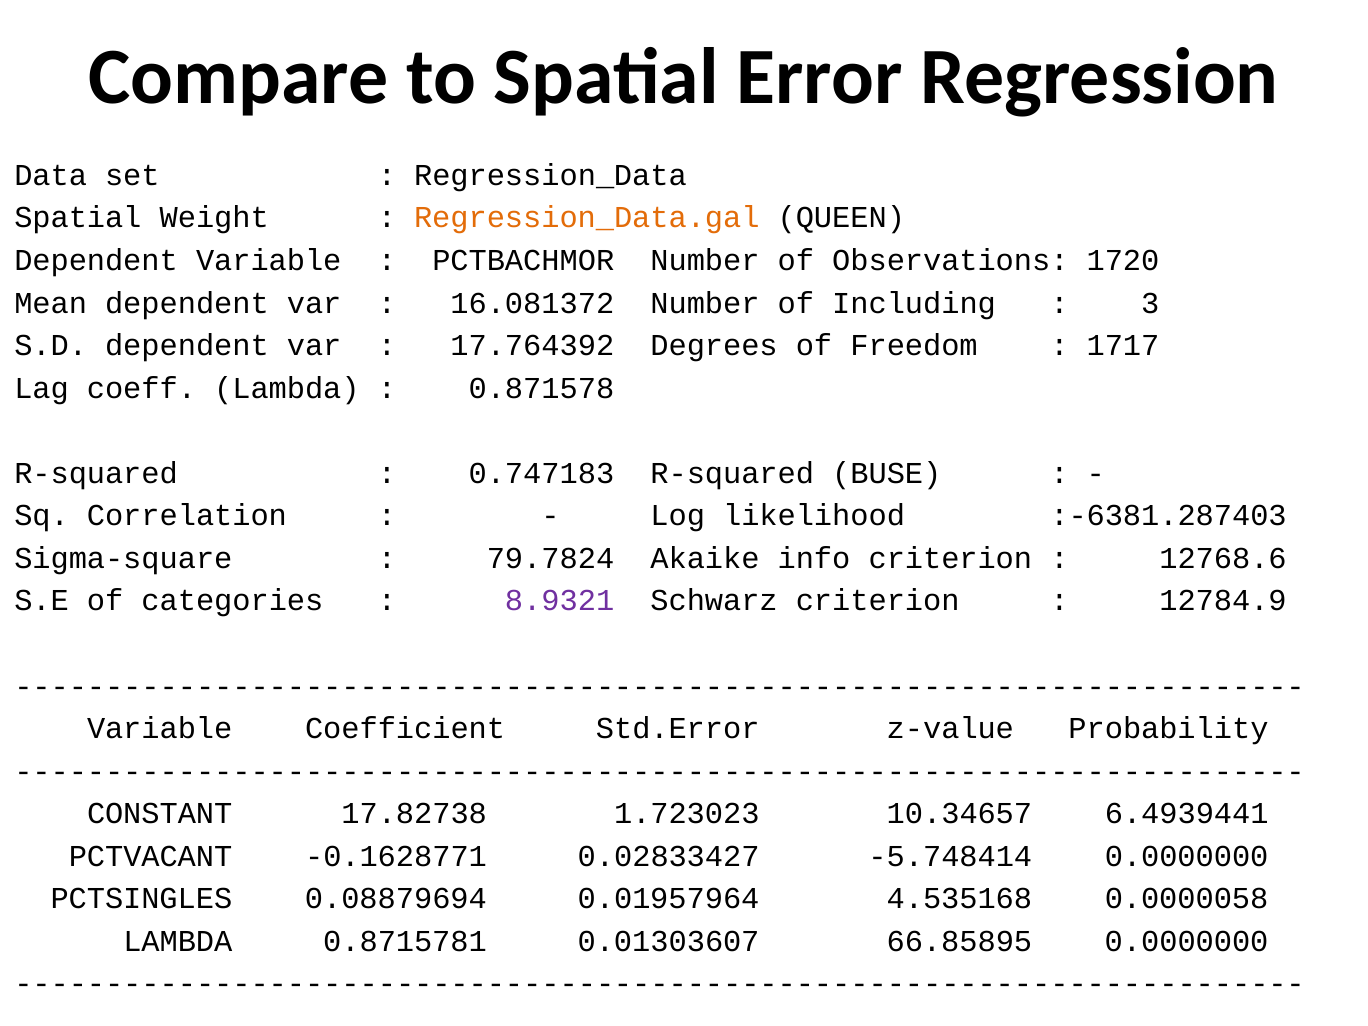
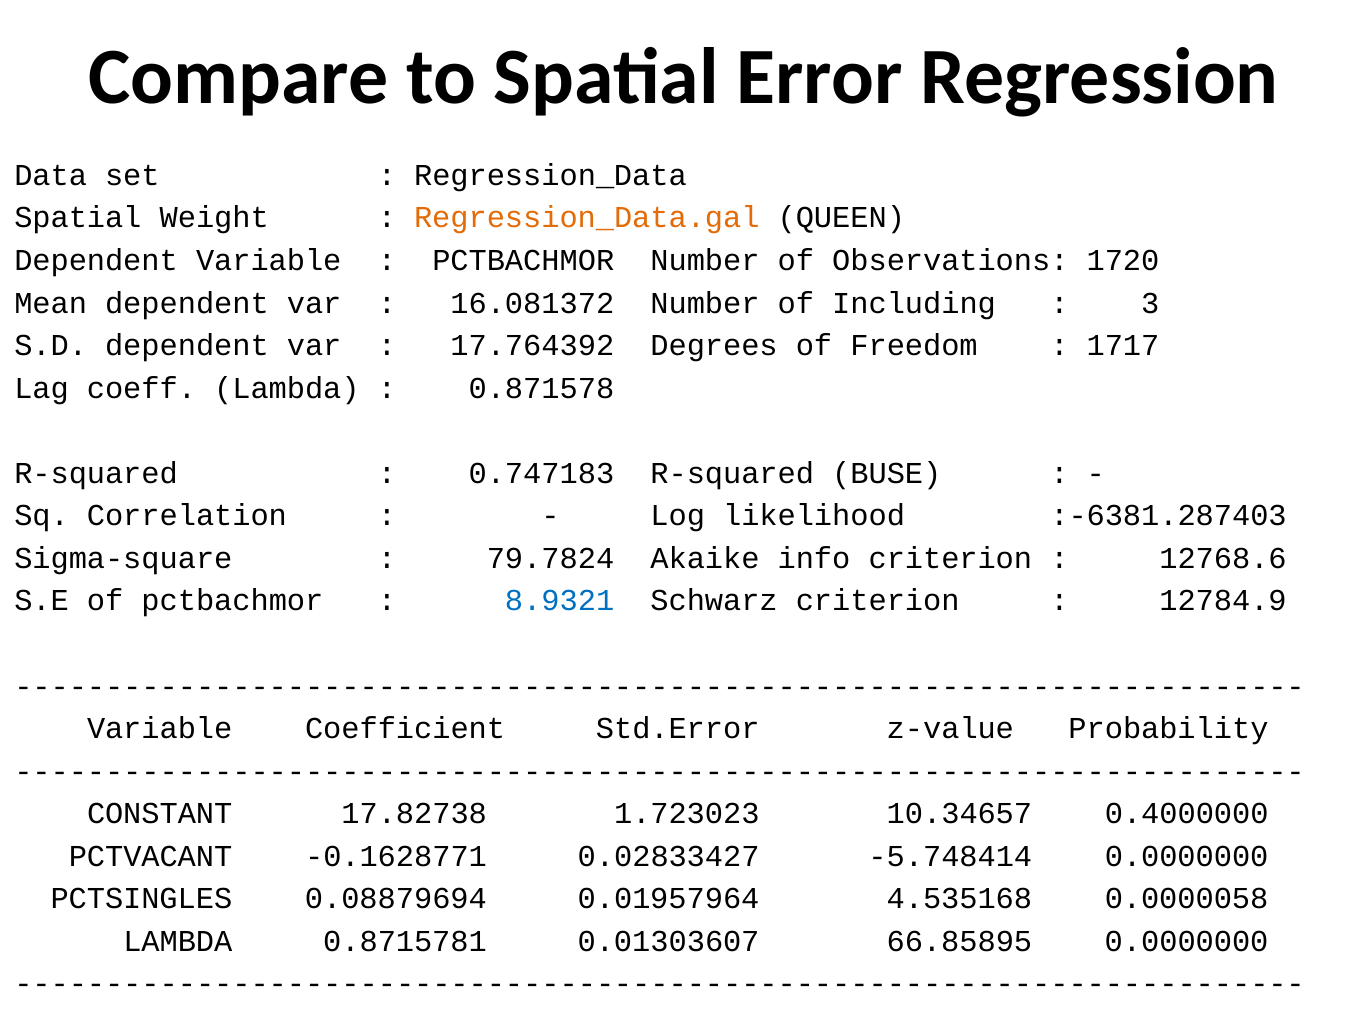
of categories: categories -> pctbachmor
8.9321 colour: purple -> blue
6.4939441: 6.4939441 -> 0.4000000
